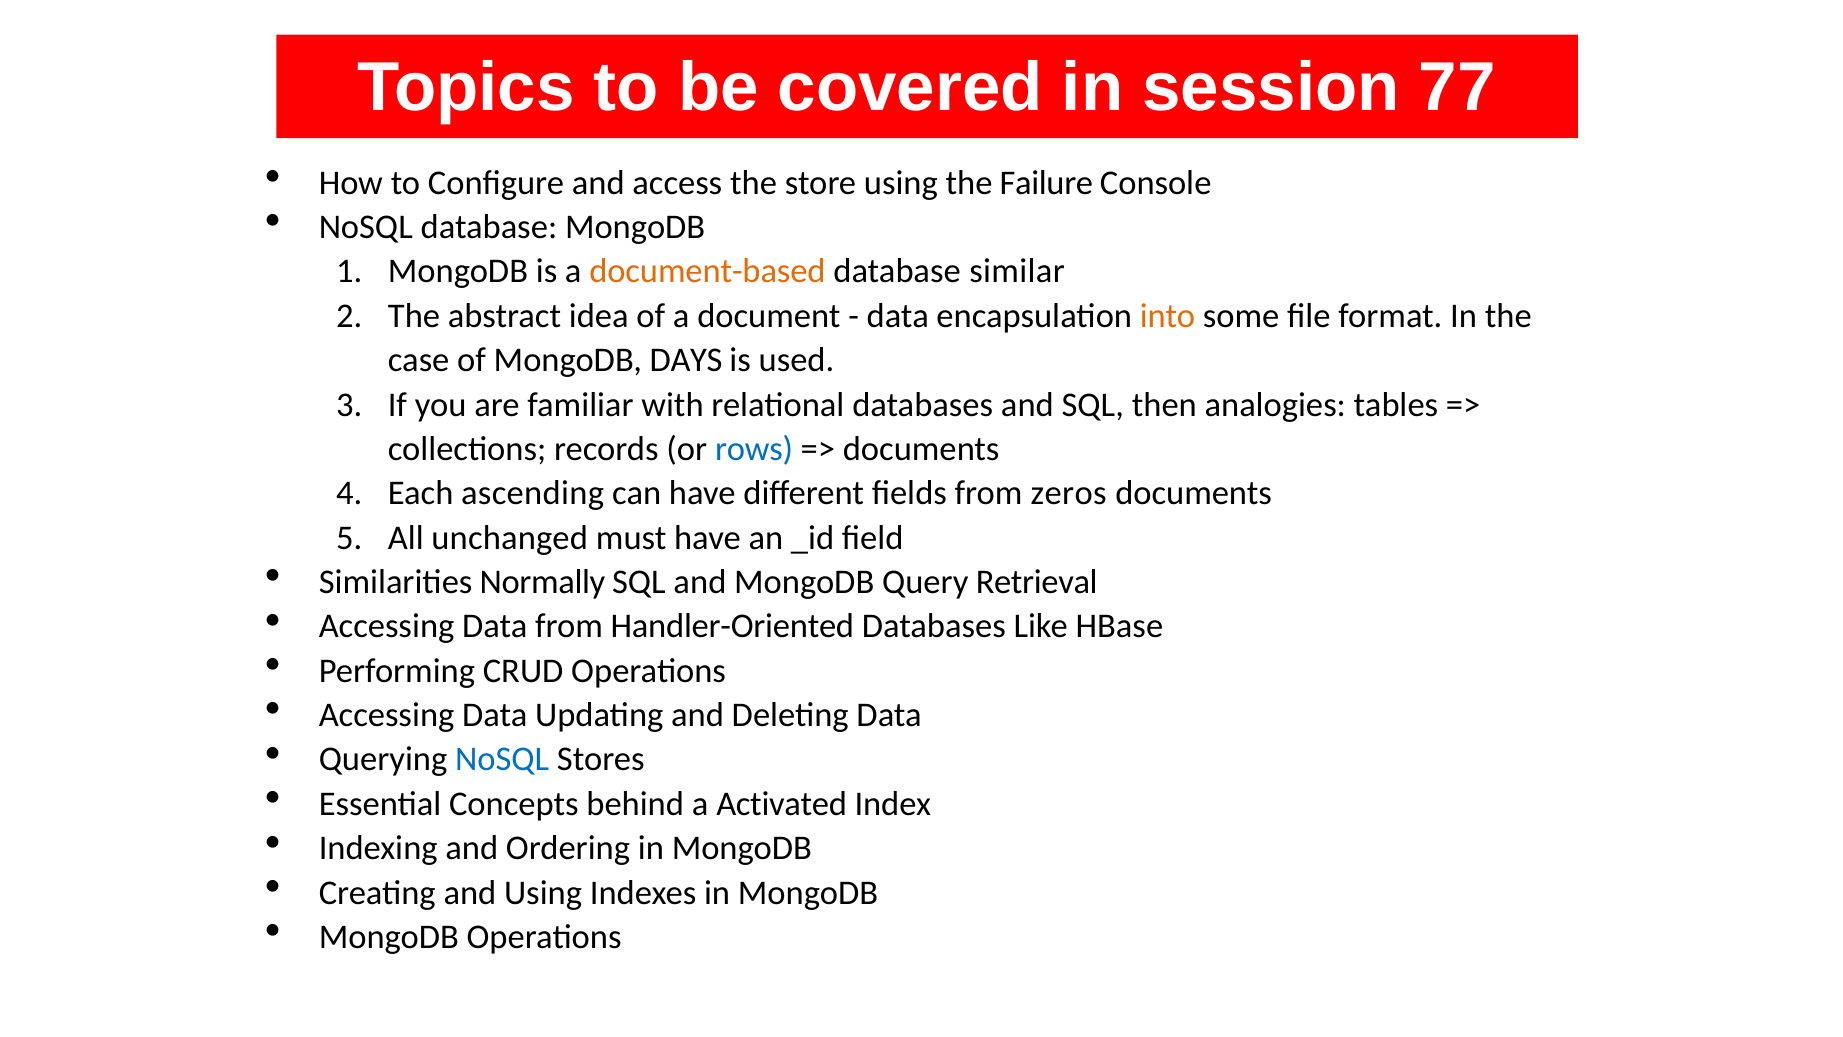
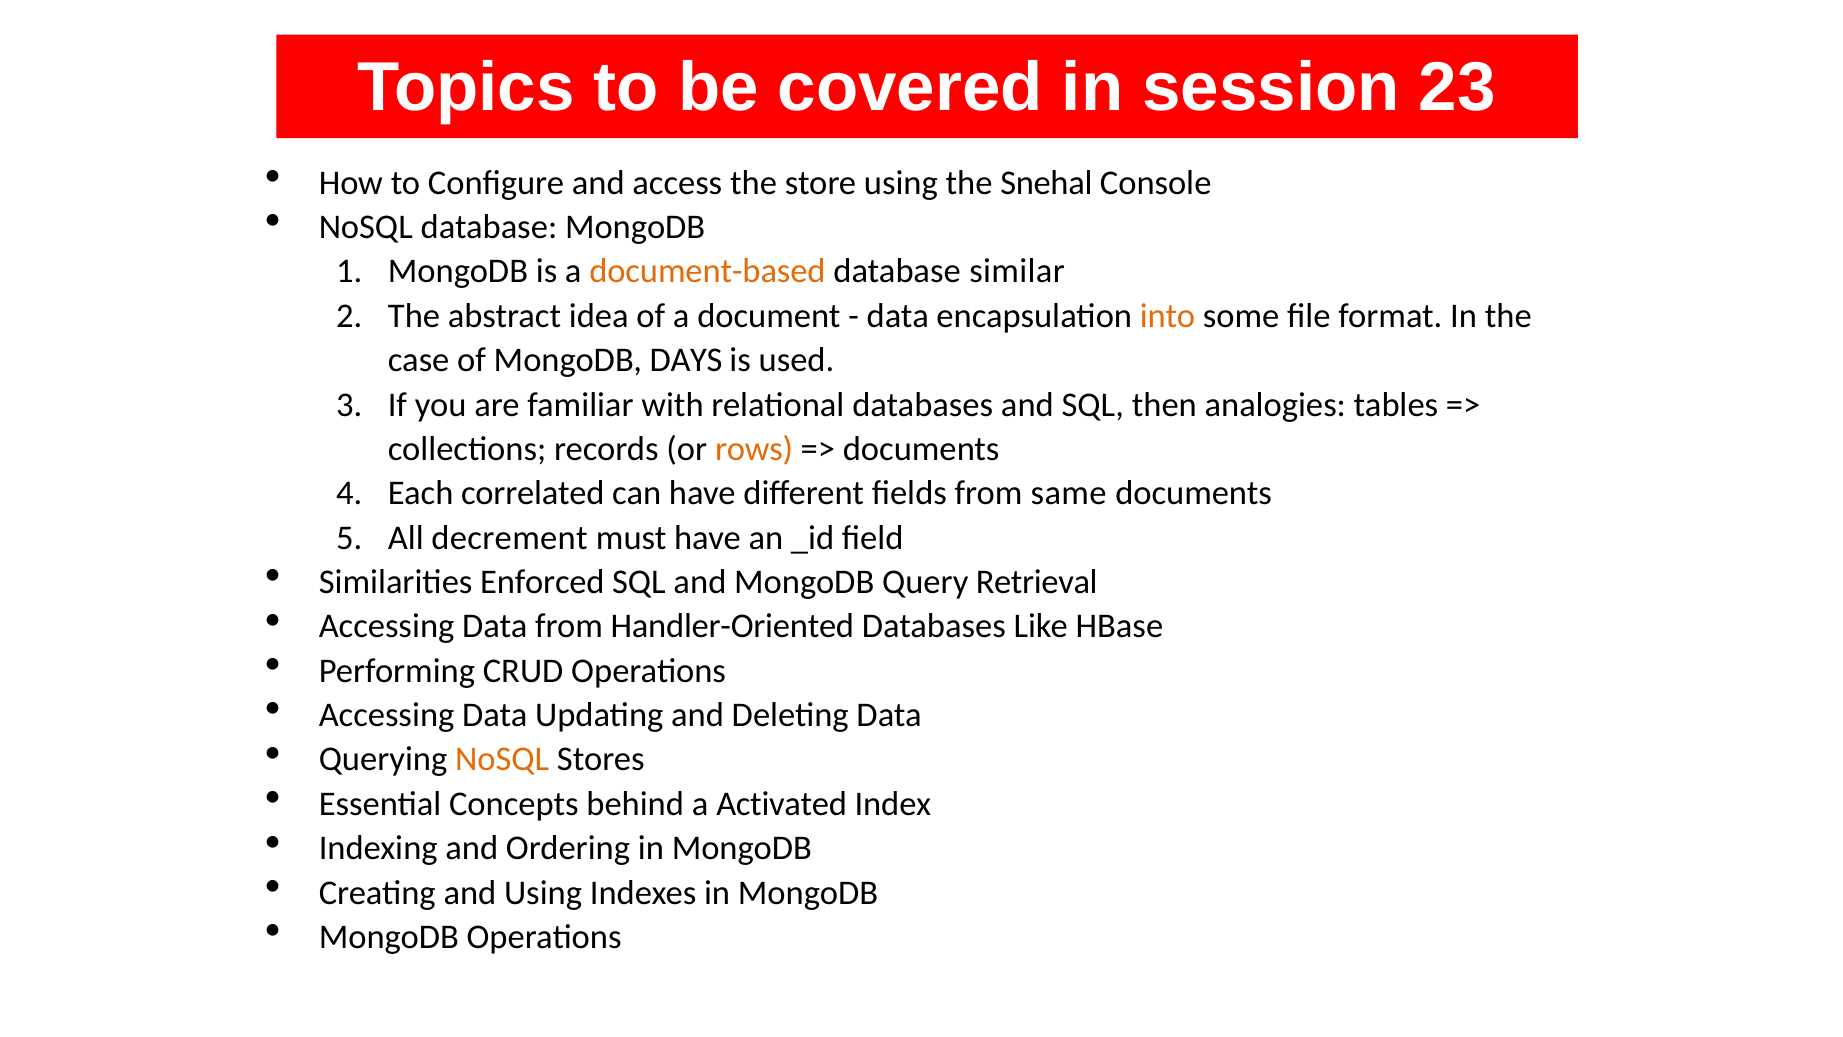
77: 77 -> 23
Failure: Failure -> Snehal
rows colour: blue -> orange
ascending: ascending -> correlated
zeros: zeros -> same
unchanged: unchanged -> decrement
Normally: Normally -> Enforced
NoSQL at (502, 759) colour: blue -> orange
